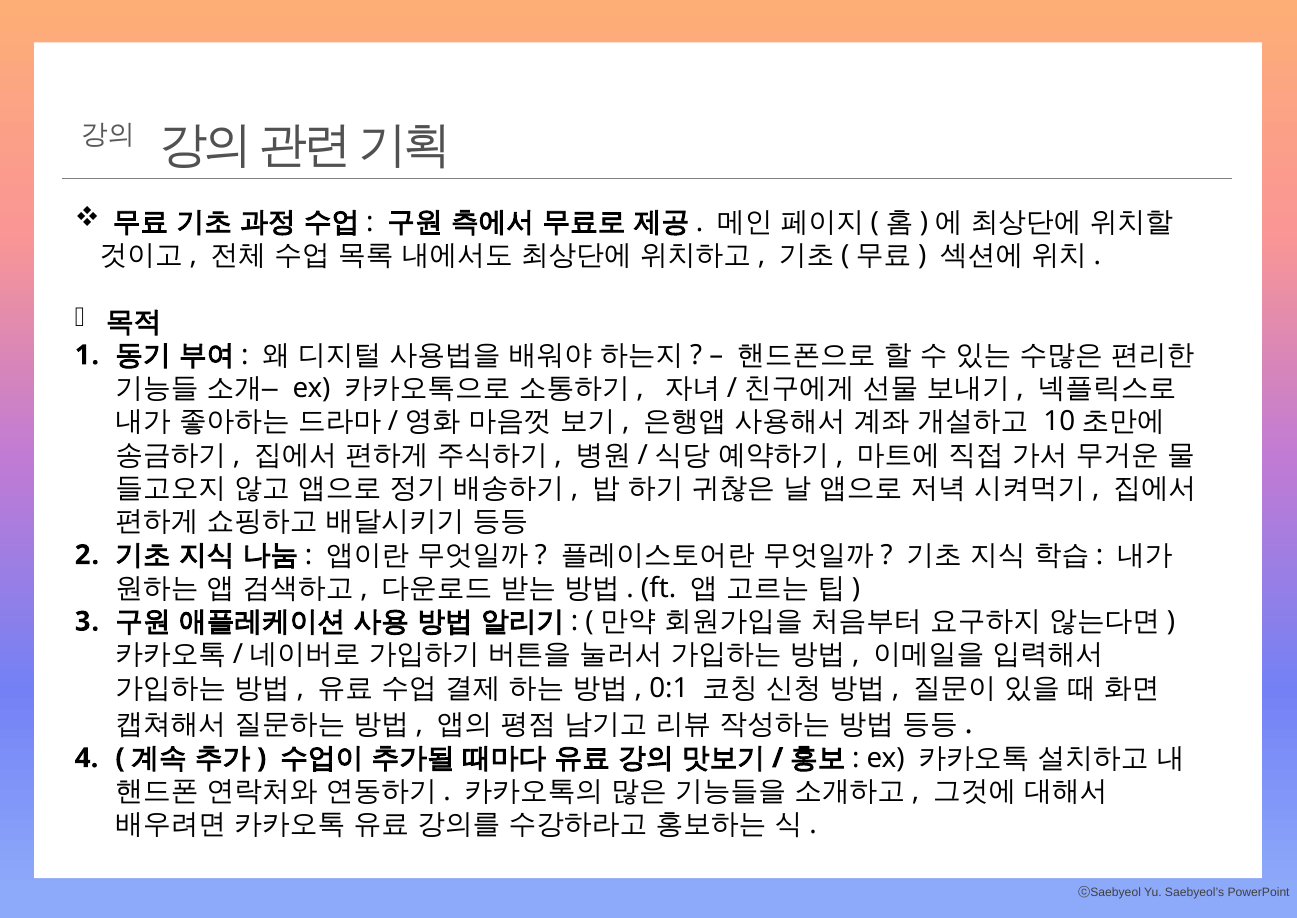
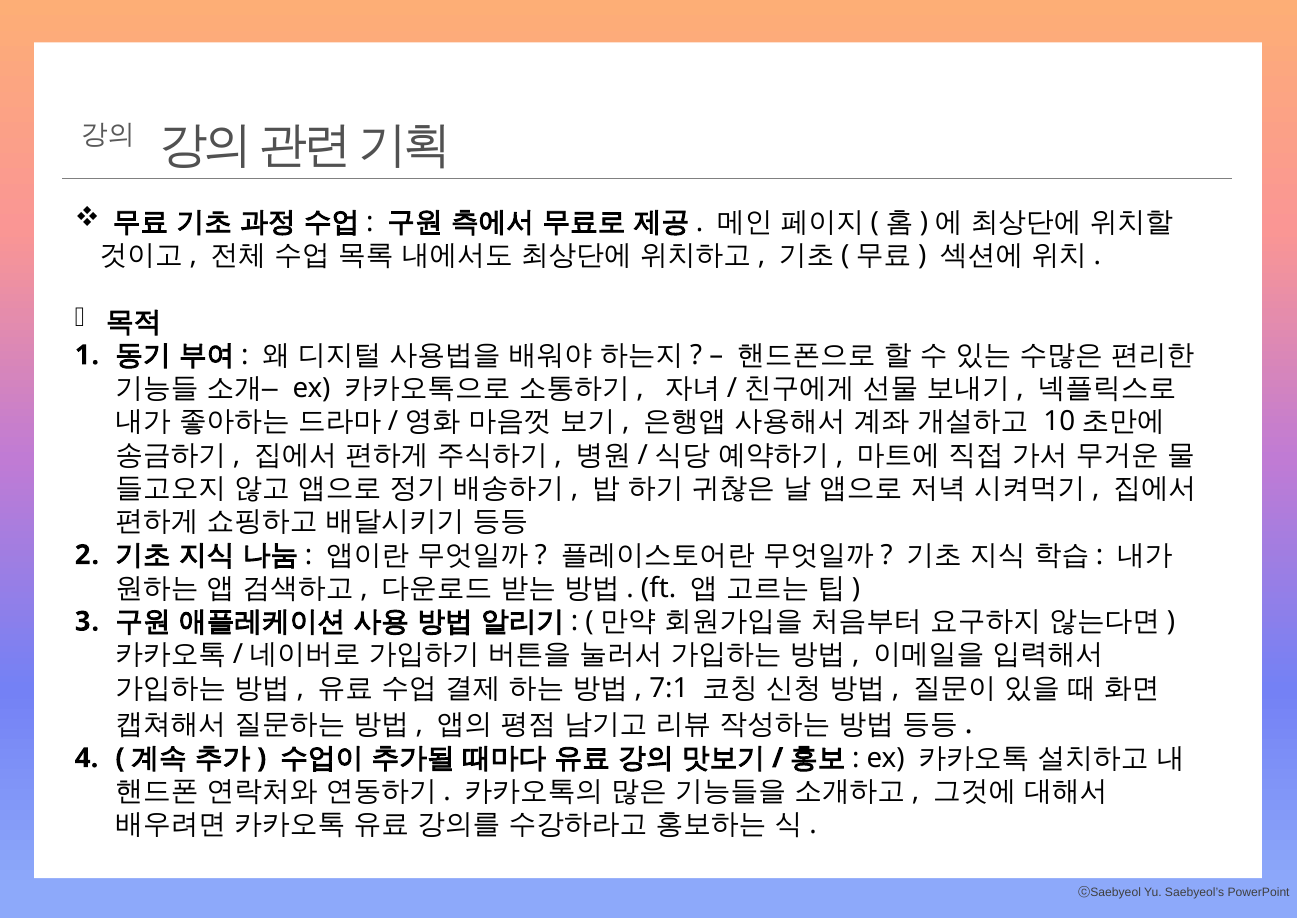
0:1: 0:1 -> 7:1
